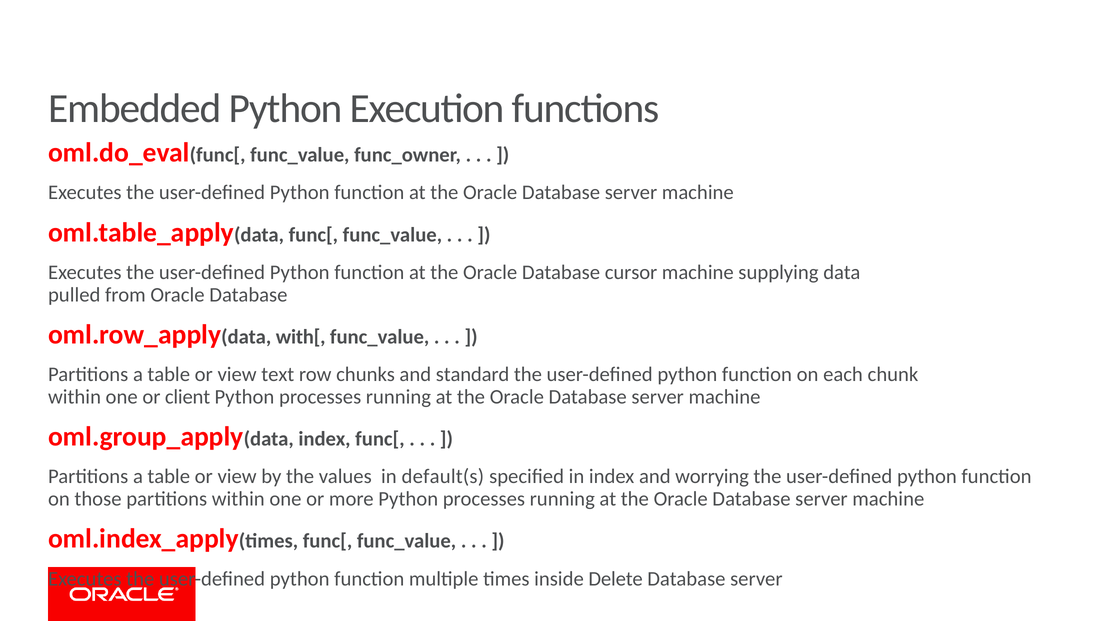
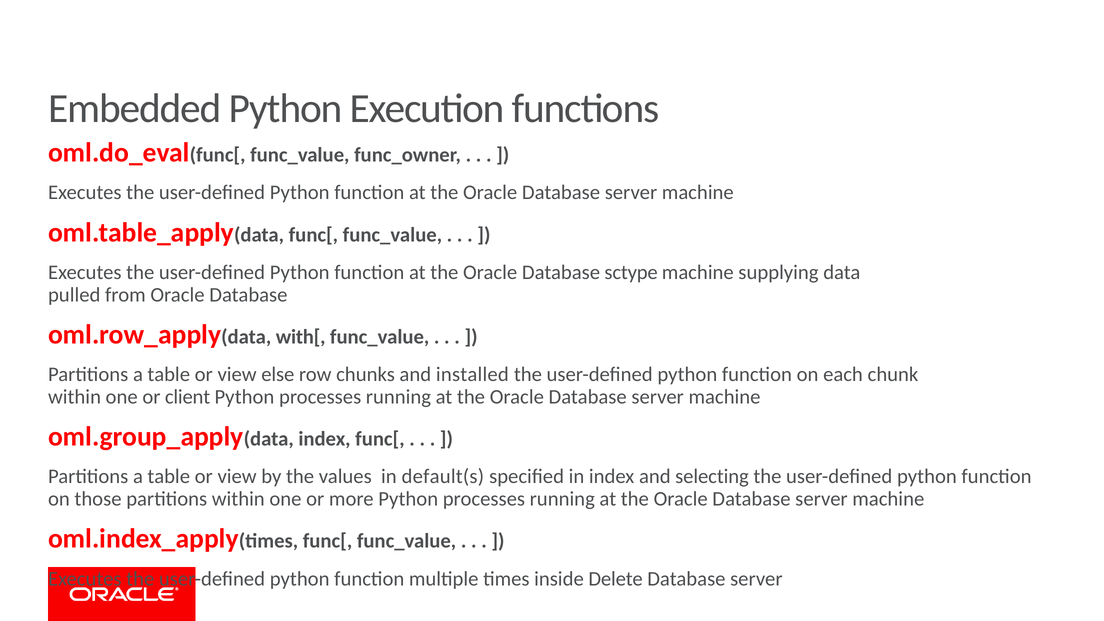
cursor: cursor -> sctype
text: text -> else
standard: standard -> installed
worrying: worrying -> selecting
